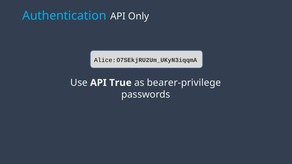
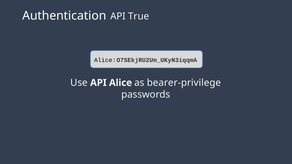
Authentication colour: light blue -> white
Only: Only -> True
True: True -> Alice
